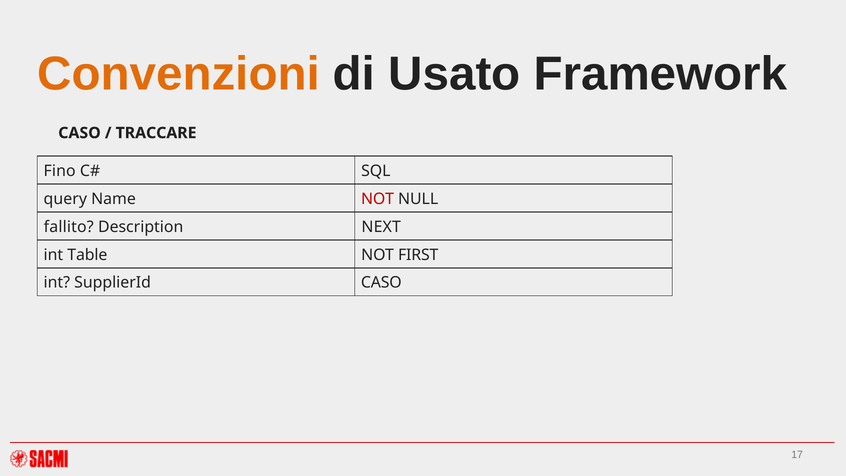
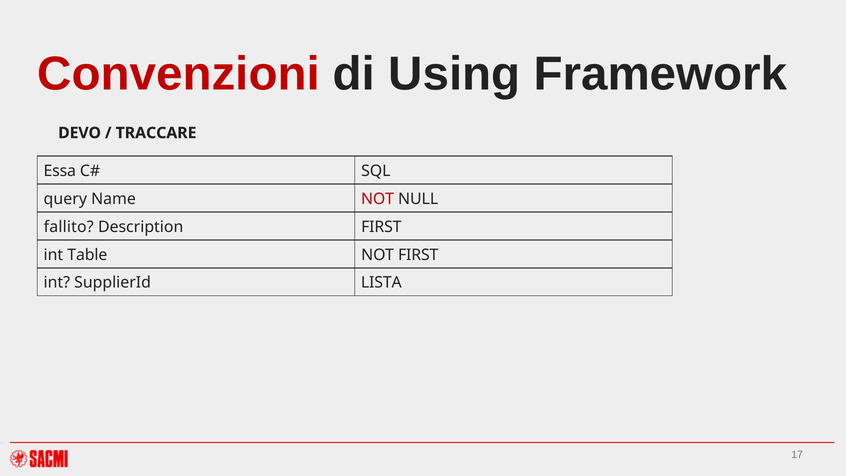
Convenzioni colour: orange -> red
Usato: Usato -> Using
CASO at (79, 133): CASO -> DEVO
Fino: Fino -> Essa
Description NEXT: NEXT -> FIRST
SupplierId CASO: CASO -> LISTA
